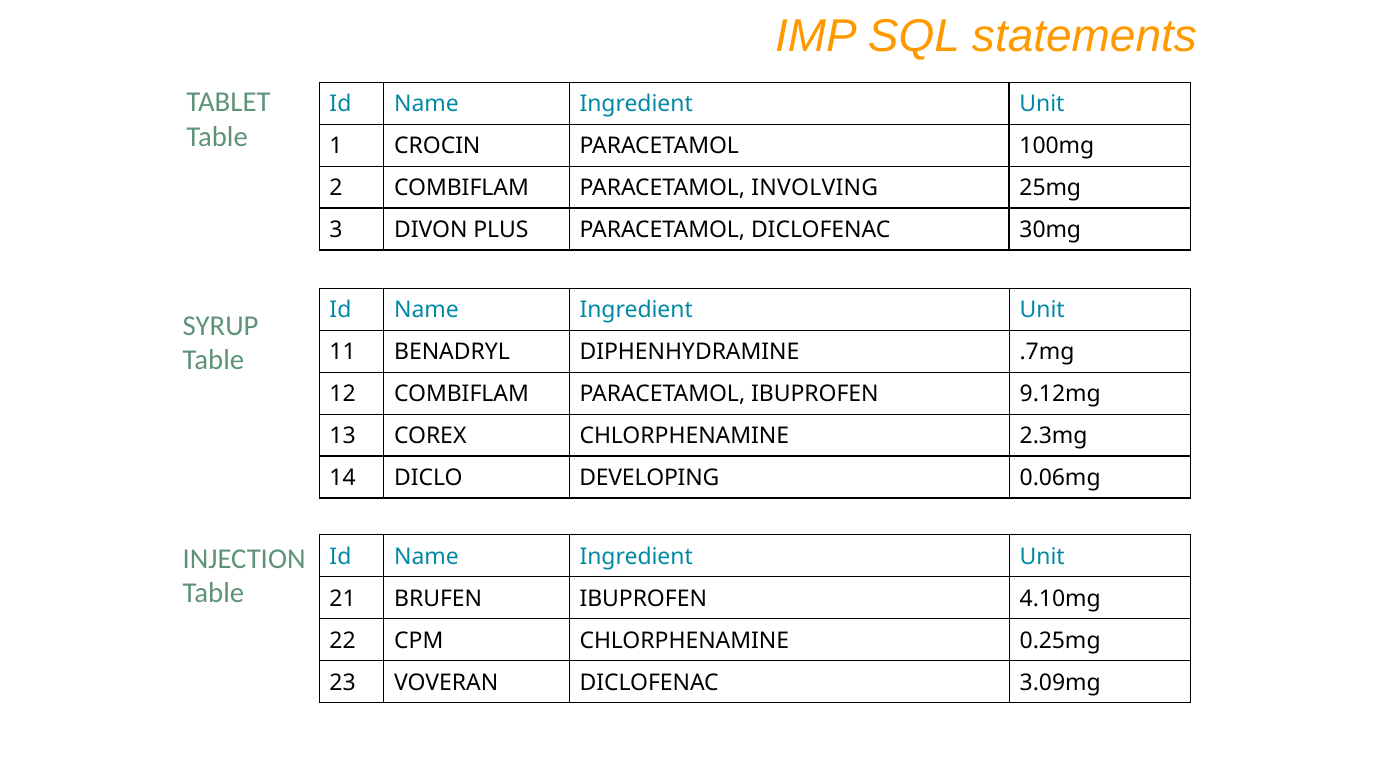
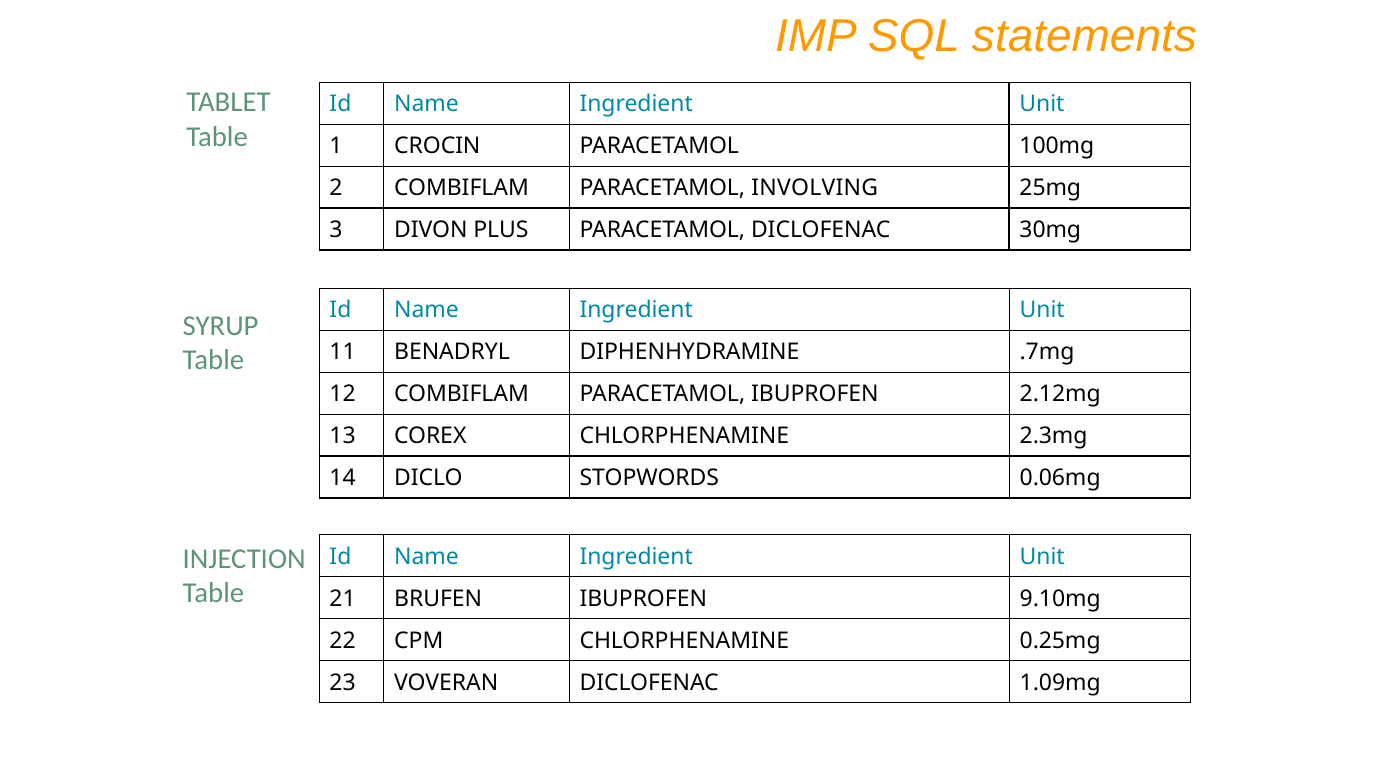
9.12mg: 9.12mg -> 2.12mg
DEVELOPING: DEVELOPING -> STOPWORDS
4.10mg: 4.10mg -> 9.10mg
3.09mg: 3.09mg -> 1.09mg
